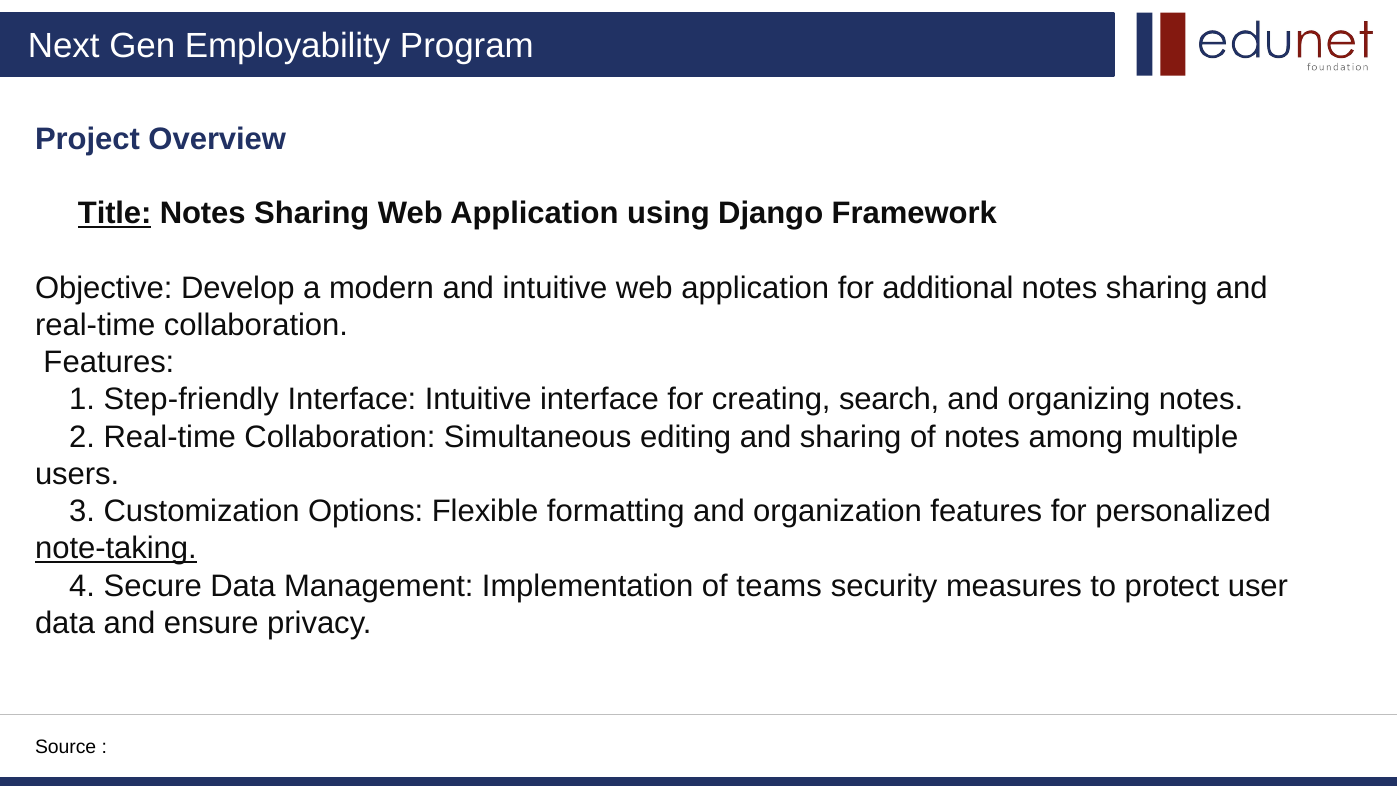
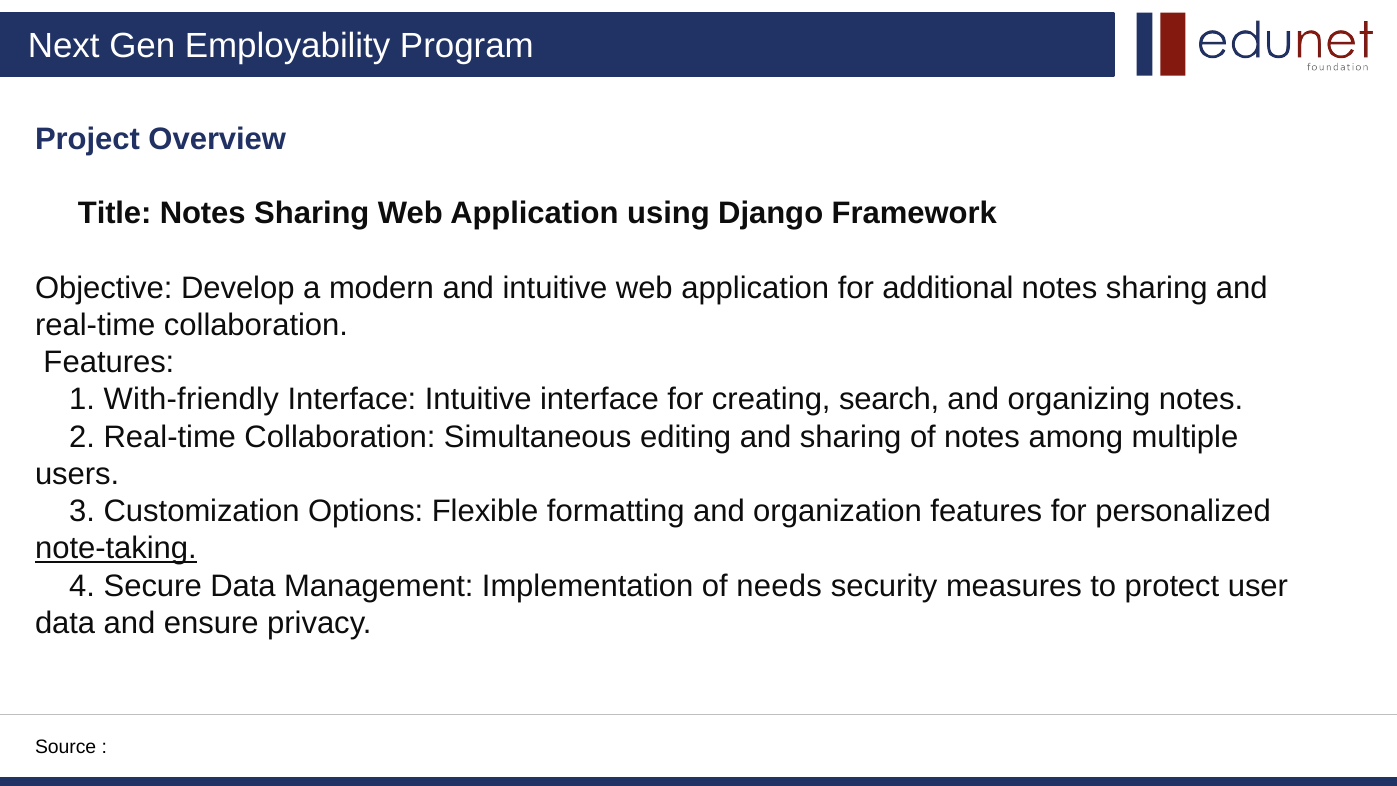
Title underline: present -> none
Step-friendly: Step-friendly -> With-friendly
teams: teams -> needs
